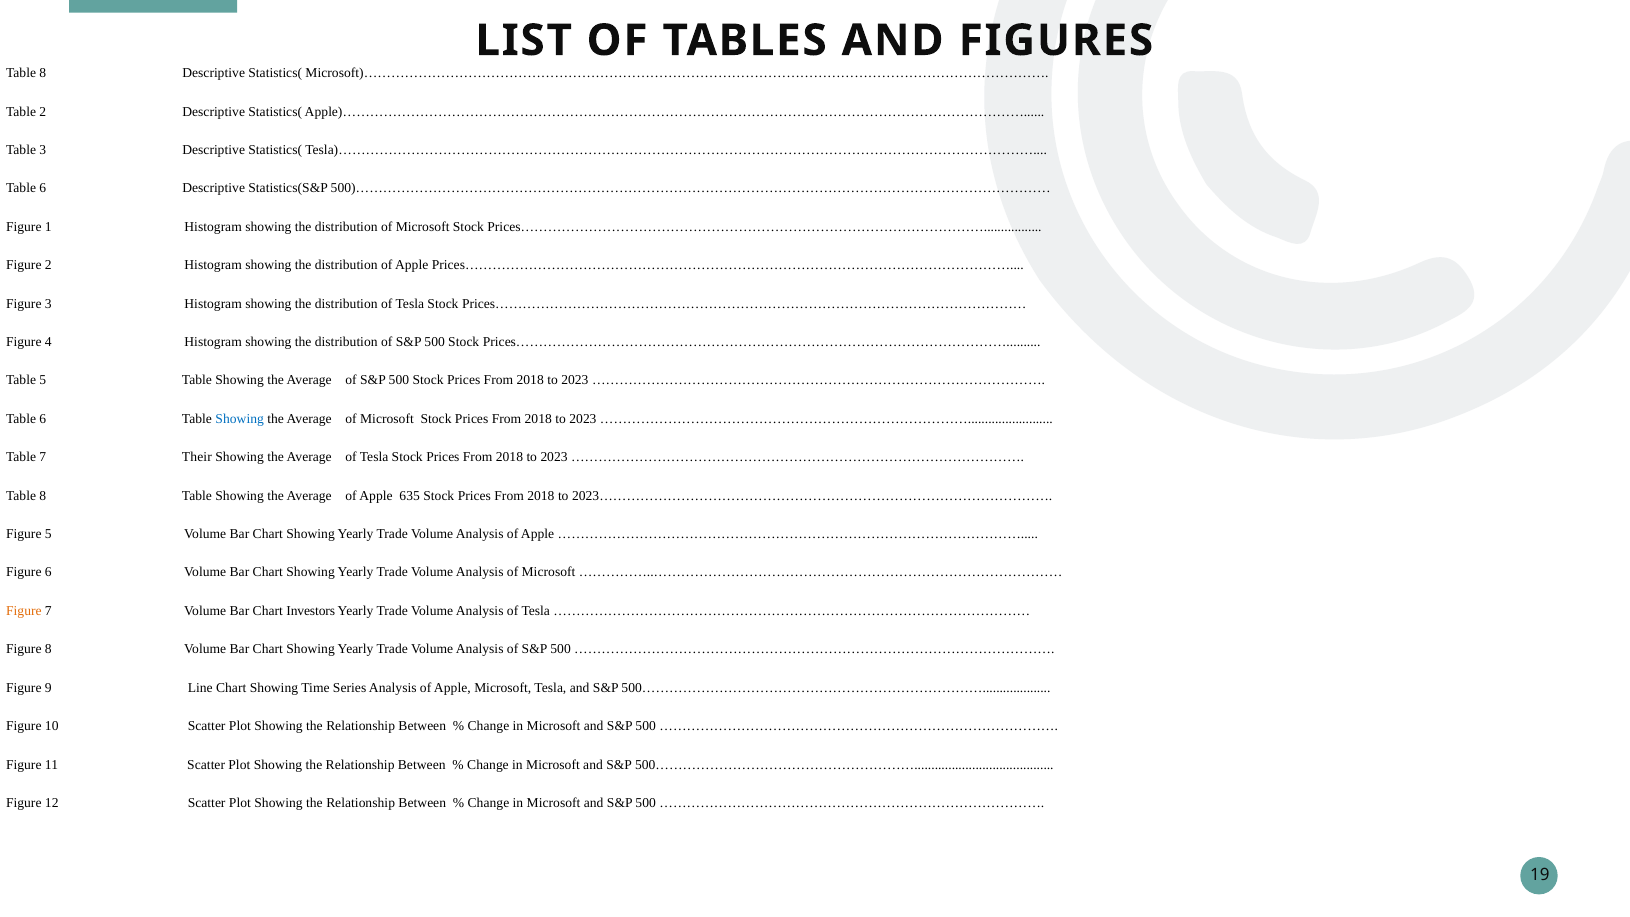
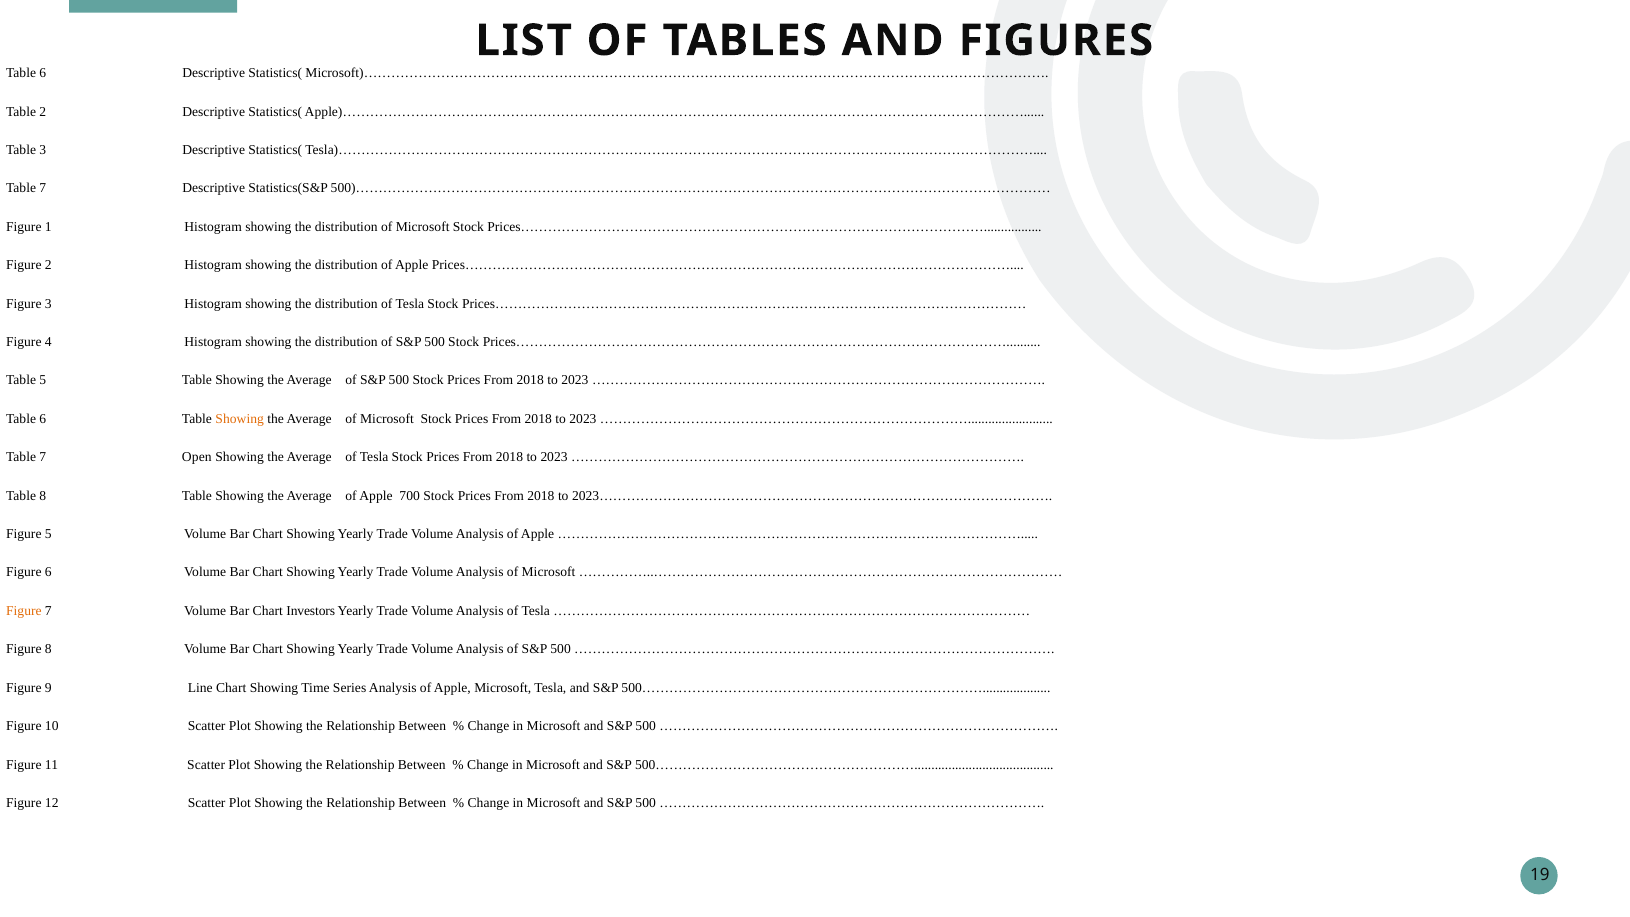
8 at (43, 73): 8 -> 6
6 at (43, 188): 6 -> 7
Showing at (240, 419) colour: blue -> orange
Their: Their -> Open
635: 635 -> 700
